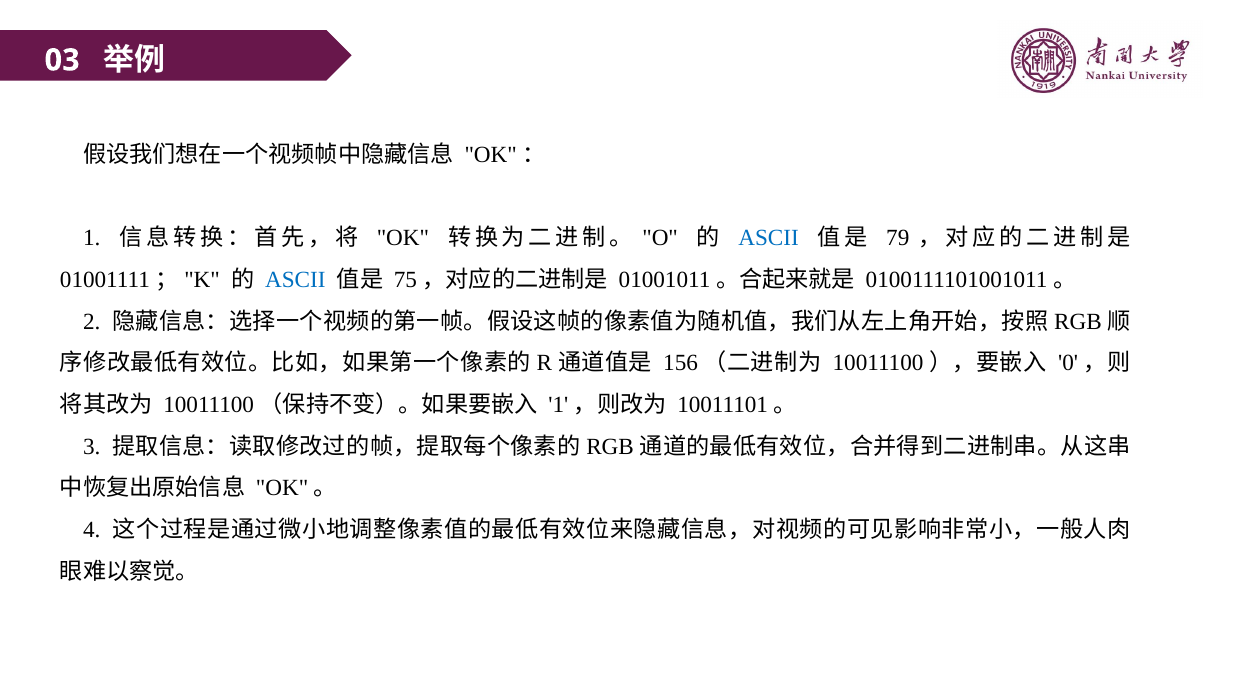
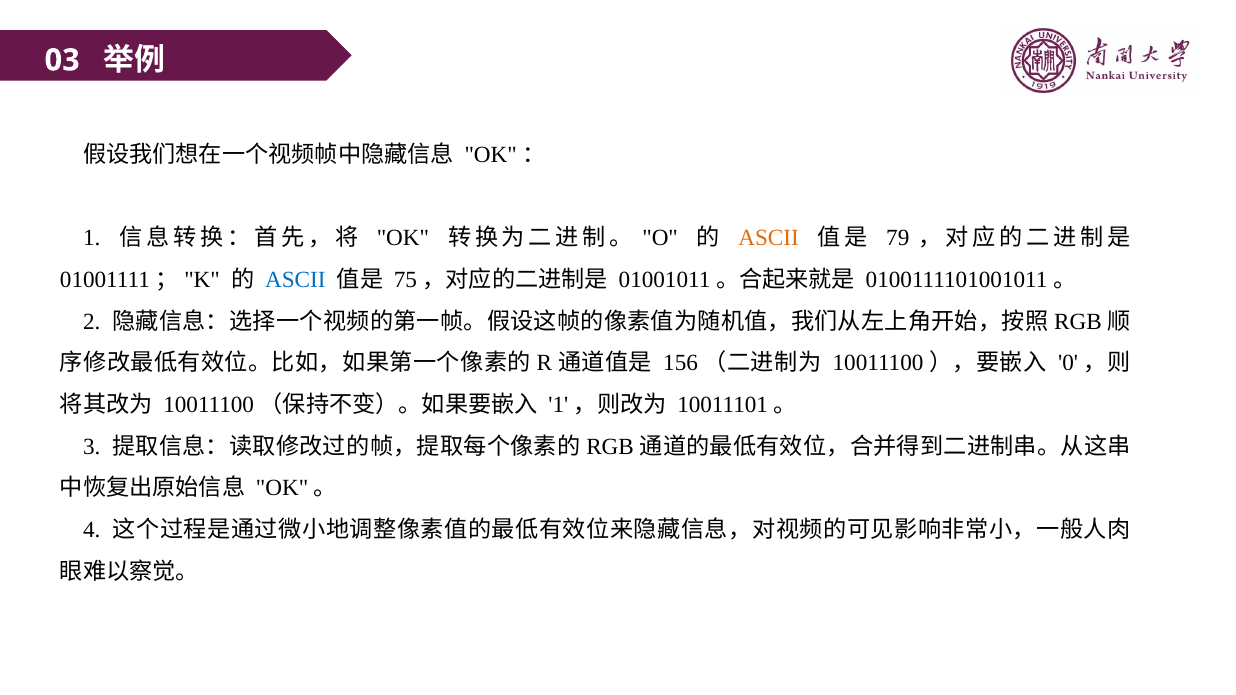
ASCII at (769, 238) colour: blue -> orange
